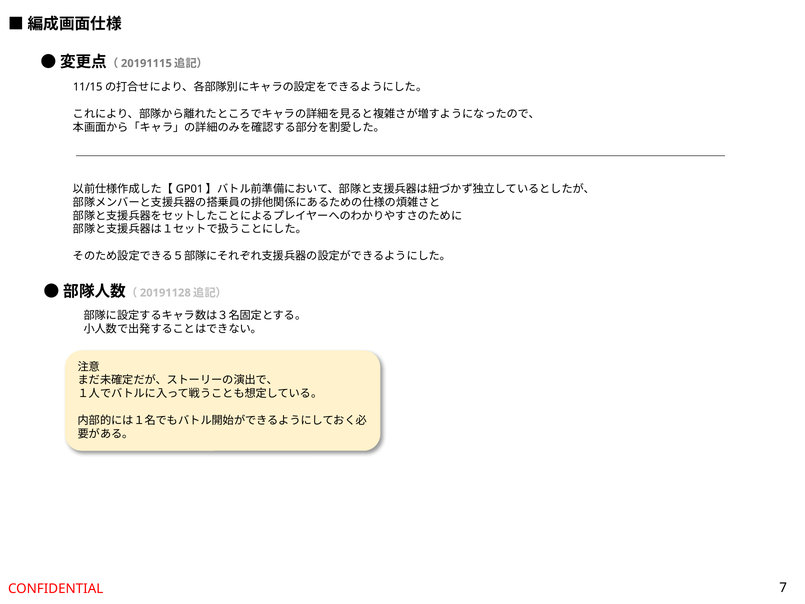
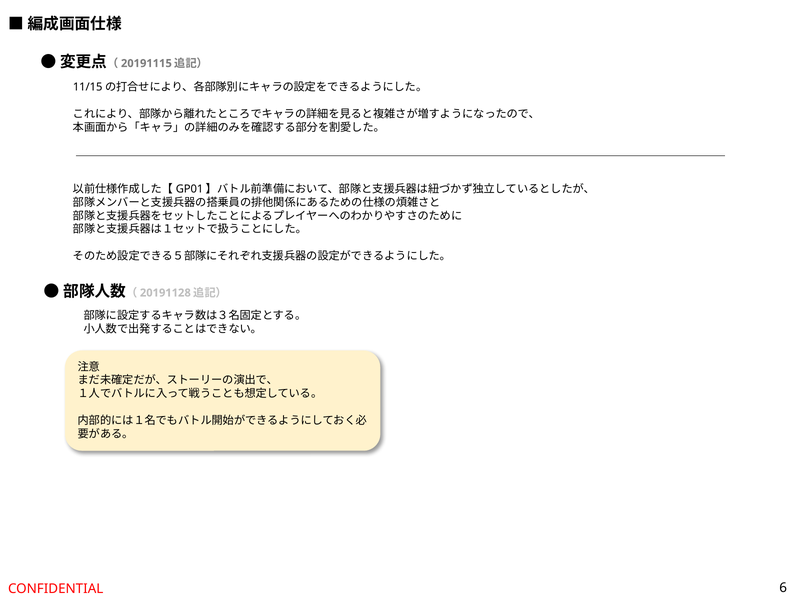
7: 7 -> 6
